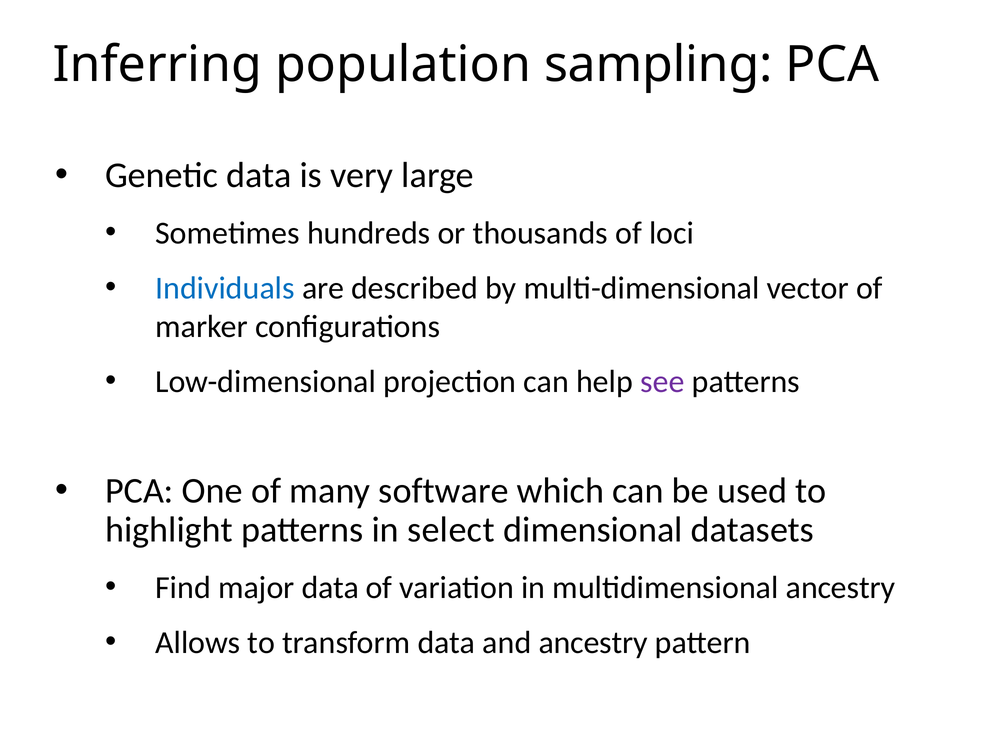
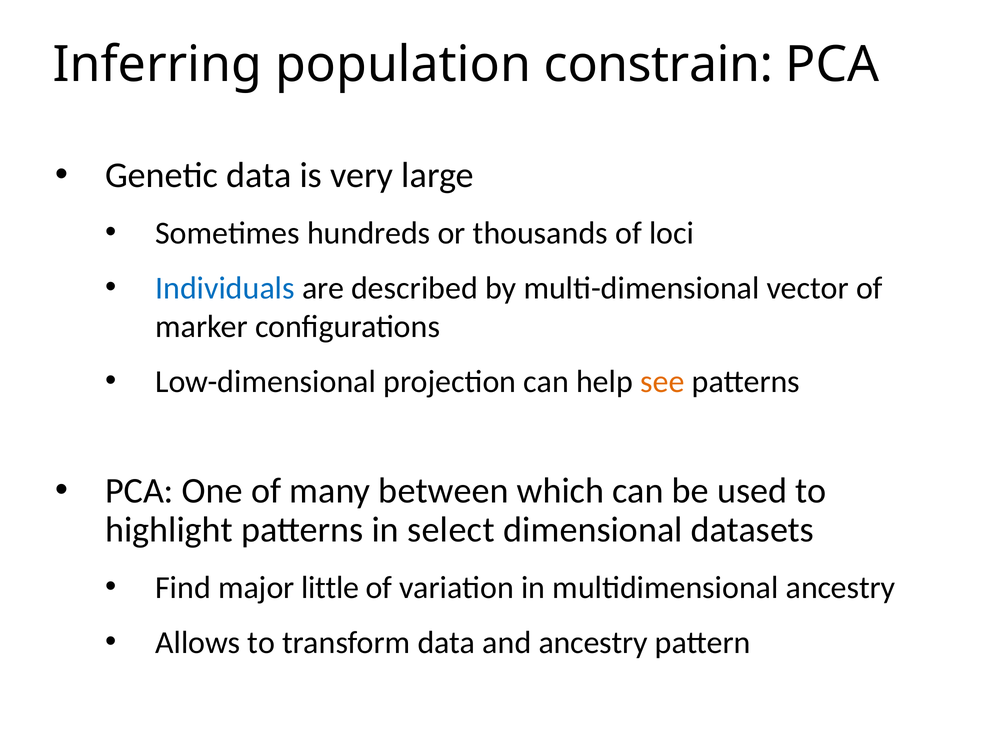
sampling: sampling -> constrain
see colour: purple -> orange
software: software -> between
major data: data -> little
